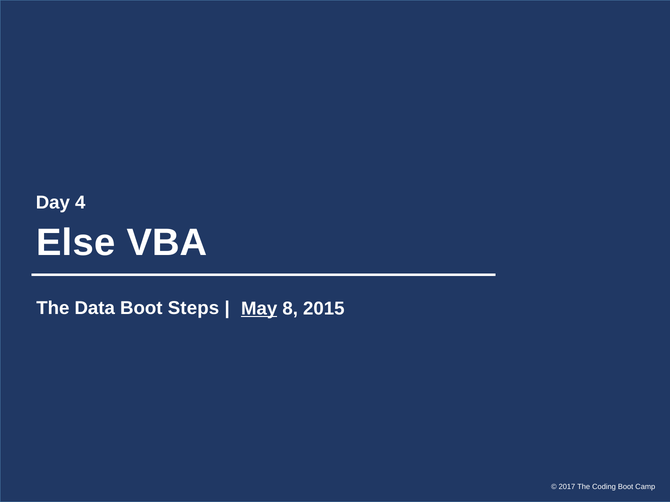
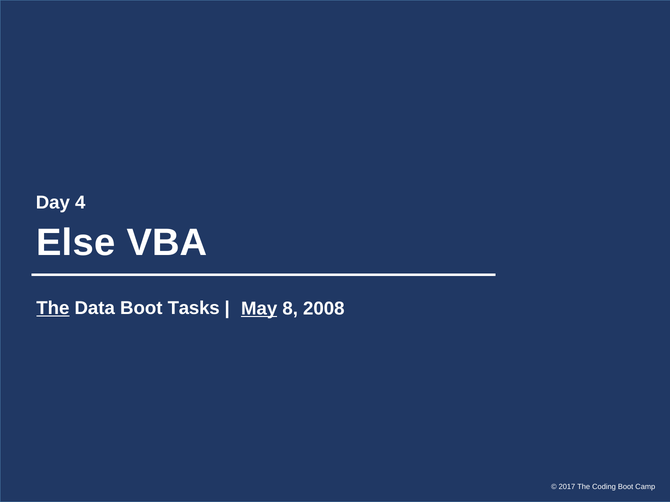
The at (53, 308) underline: none -> present
Steps: Steps -> Tasks
2015: 2015 -> 2008
